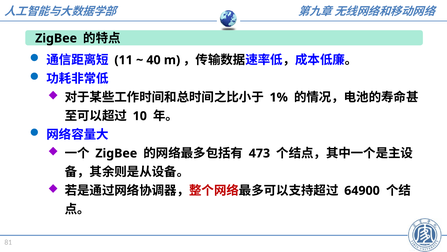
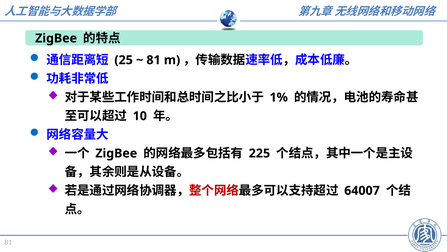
11: 11 -> 25
40 at (154, 60): 40 -> 81
473: 473 -> 225
64900: 64900 -> 64007
